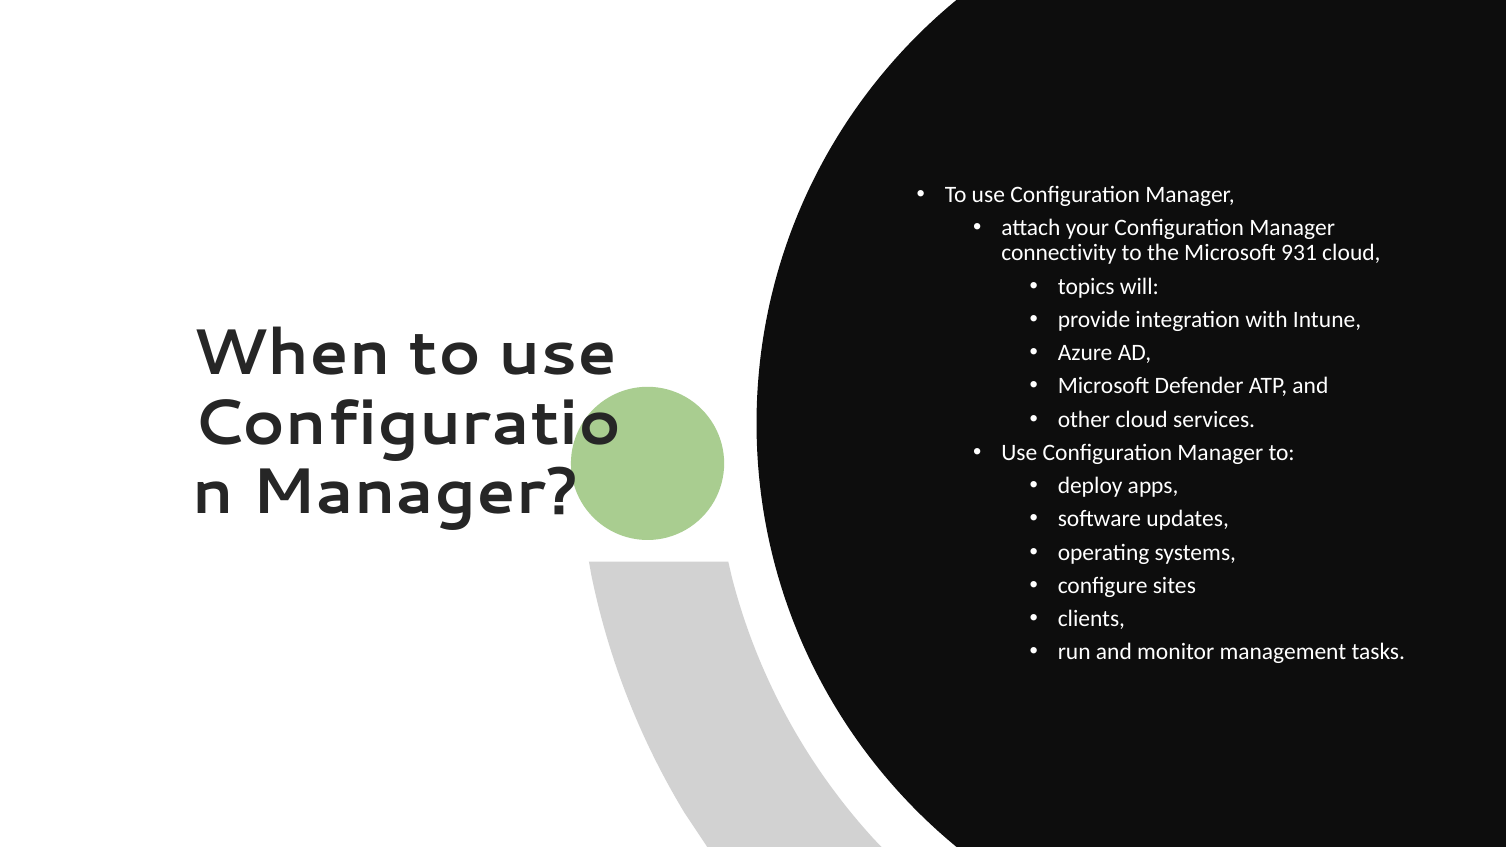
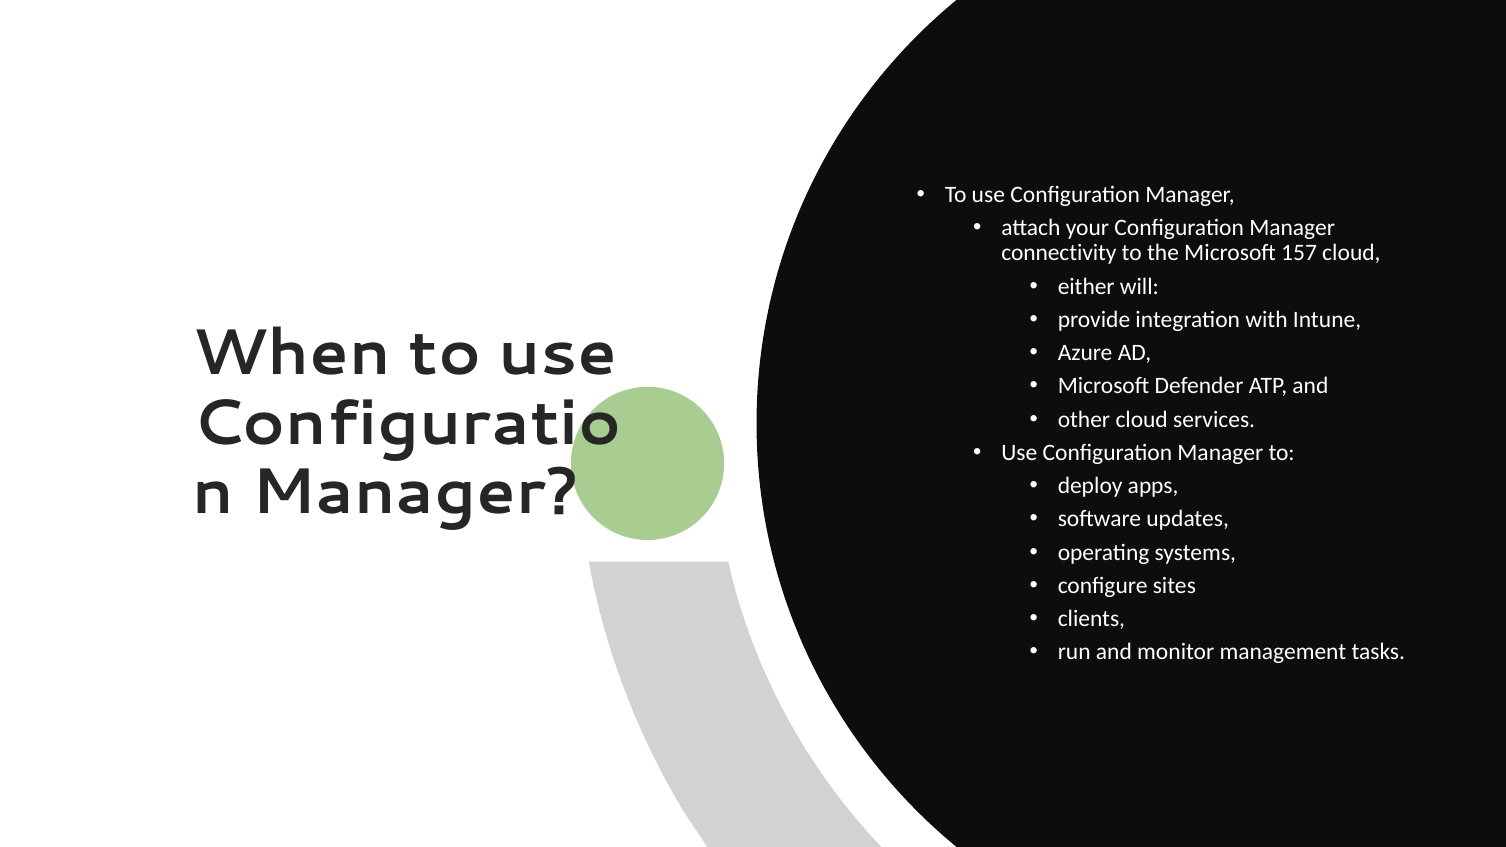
931: 931 -> 157
topics: topics -> either
